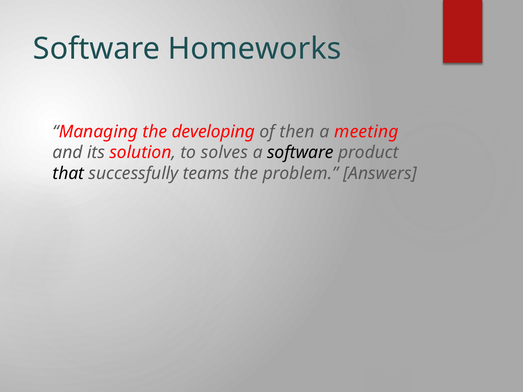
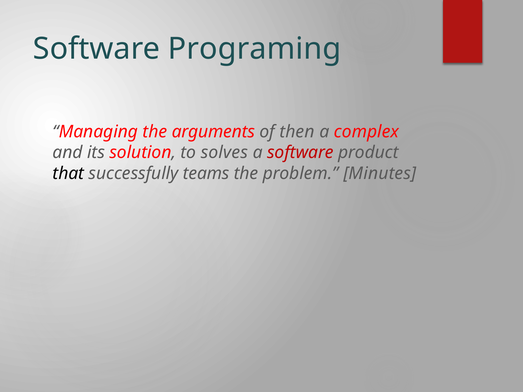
Homeworks: Homeworks -> Programing
developing: developing -> arguments
meeting: meeting -> complex
software at (300, 153) colour: black -> red
Answers: Answers -> Minutes
